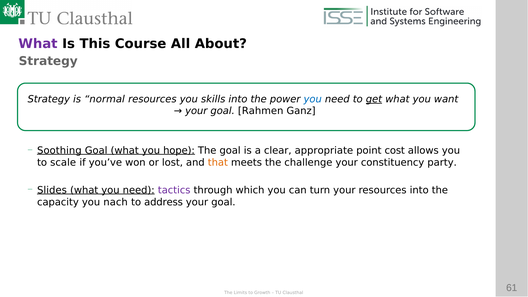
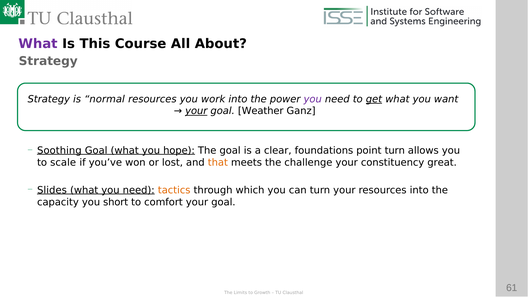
you skills: skills -> work
you at (313, 99) colour: blue -> purple
your at (196, 111) underline: none -> present
Rahmen: Rahmen -> Weather
appropriate: appropriate -> foundations
point cost: cost -> turn
party: party -> great
tactics colour: purple -> orange
nach: nach -> short
address: address -> comfort
